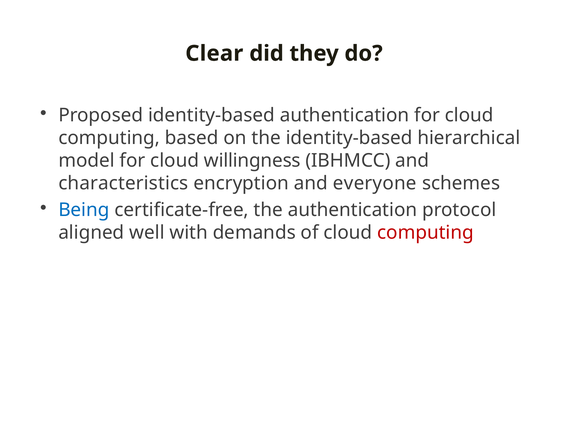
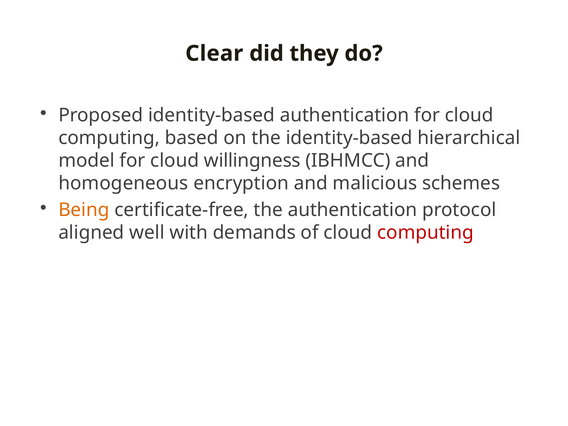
characteristics: characteristics -> homogeneous
everyone: everyone -> malicious
Being colour: blue -> orange
